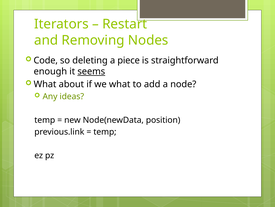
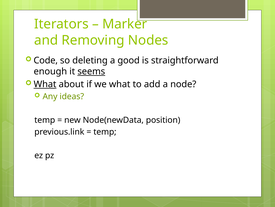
Restart: Restart -> Marker
piece: piece -> good
What at (45, 84) underline: none -> present
